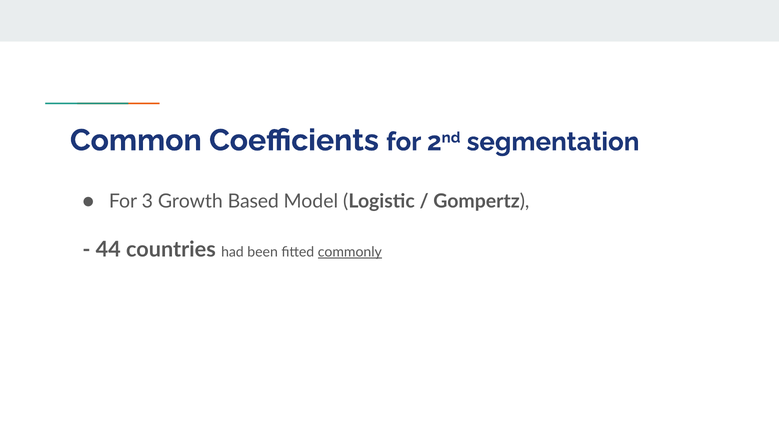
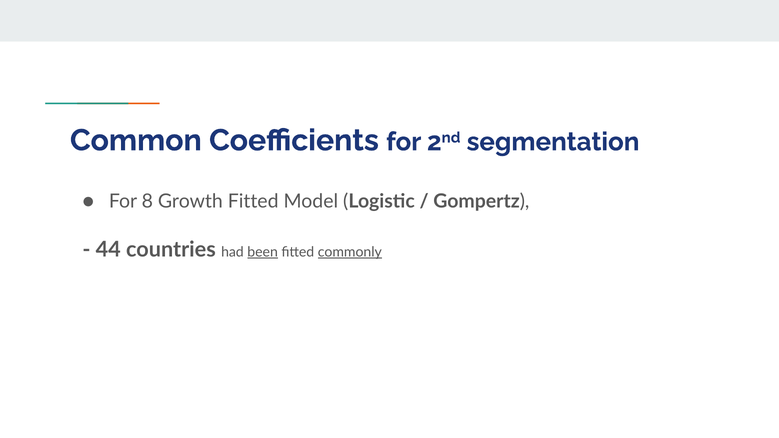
3: 3 -> 8
Growth Based: Based -> Fitted
been underline: none -> present
